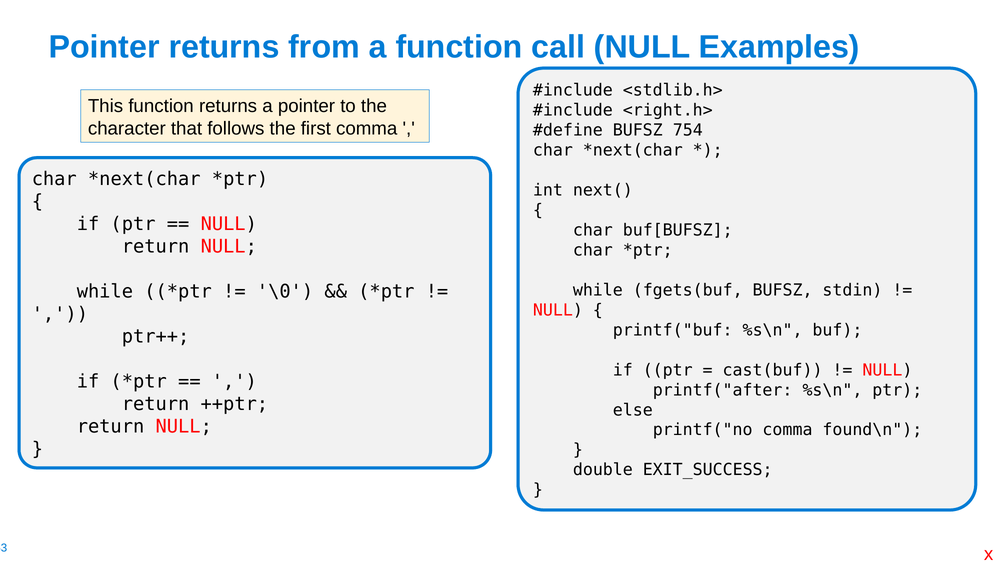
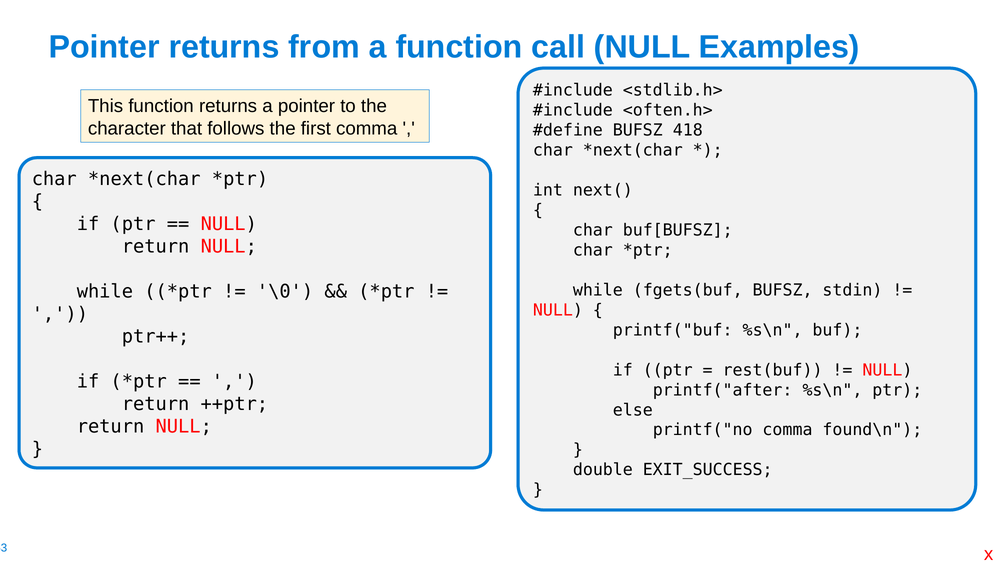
<right.h>: <right.h> -> <often.h>
754: 754 -> 418
cast(buf: cast(buf -> rest(buf
